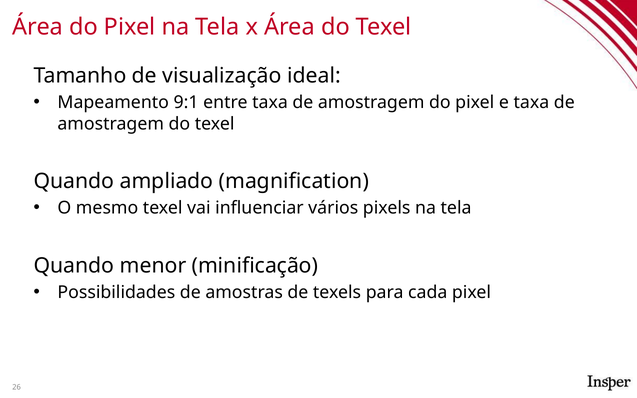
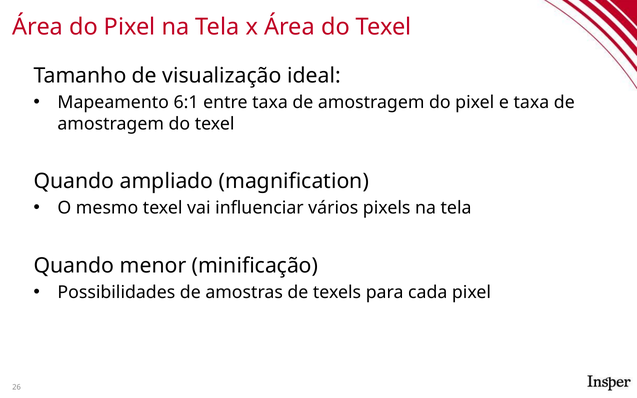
9:1: 9:1 -> 6:1
